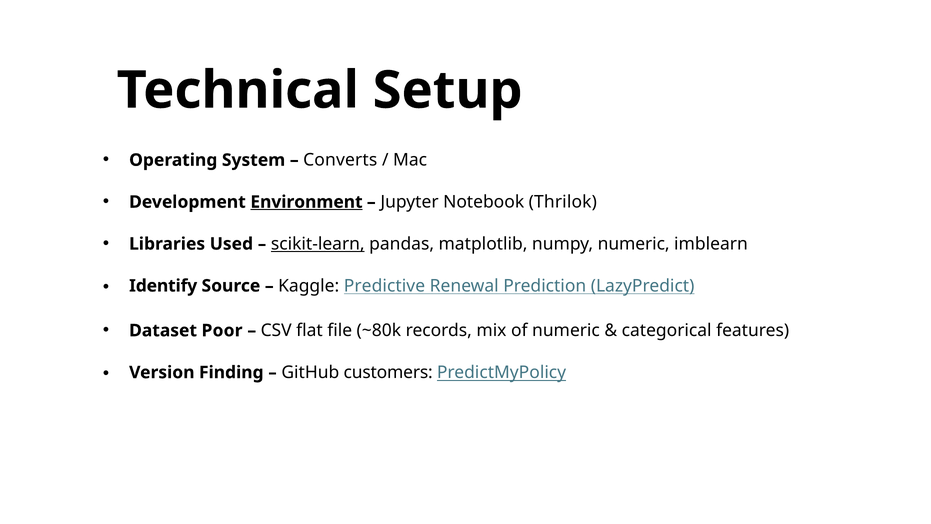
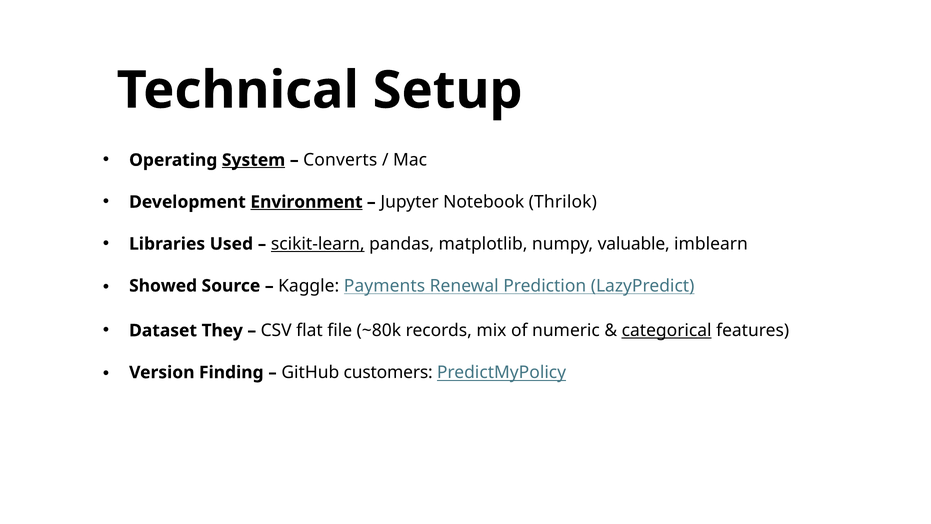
System underline: none -> present
numpy numeric: numeric -> valuable
Identify: Identify -> Showed
Predictive: Predictive -> Payments
Poor: Poor -> They
categorical underline: none -> present
